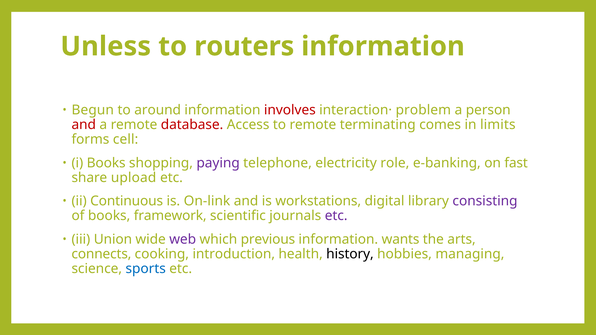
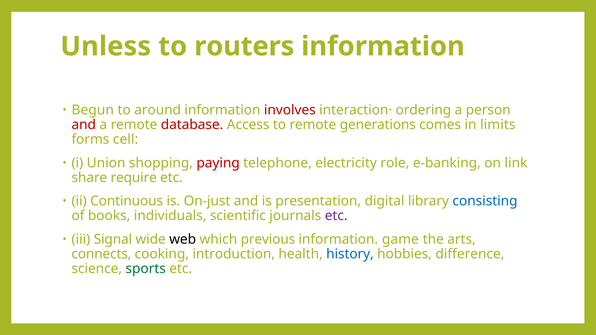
problem: problem -> ordering
terminating: terminating -> generations
i Books: Books -> Union
paying colour: purple -> red
fast: fast -> link
upload: upload -> require
On-link: On-link -> On-just
workstations: workstations -> presentation
consisting colour: purple -> blue
framework: framework -> individuals
Union: Union -> Signal
web colour: purple -> black
wants: wants -> game
history colour: black -> blue
managing: managing -> difference
sports colour: blue -> green
